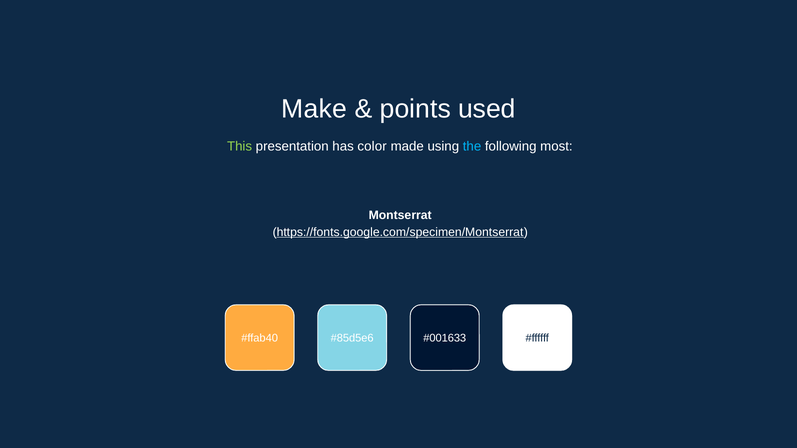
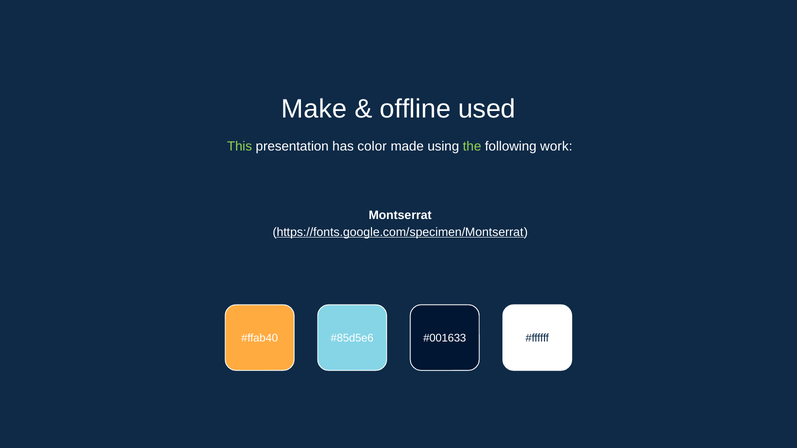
points: points -> offline
the colour: light blue -> light green
most: most -> work
